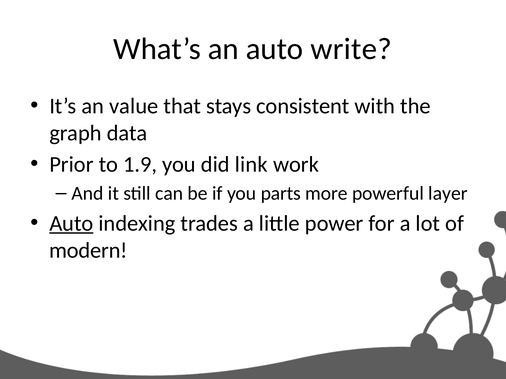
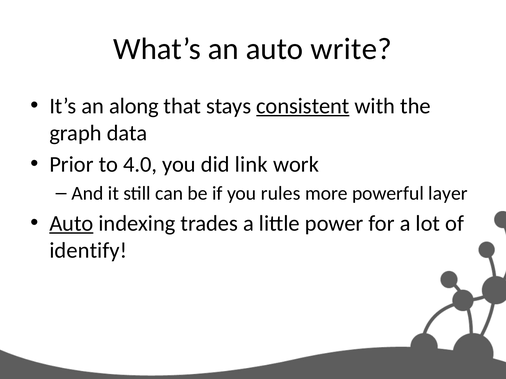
value: value -> along
consistent underline: none -> present
1.9: 1.9 -> 4.0
parts: parts -> rules
modern: modern -> identify
